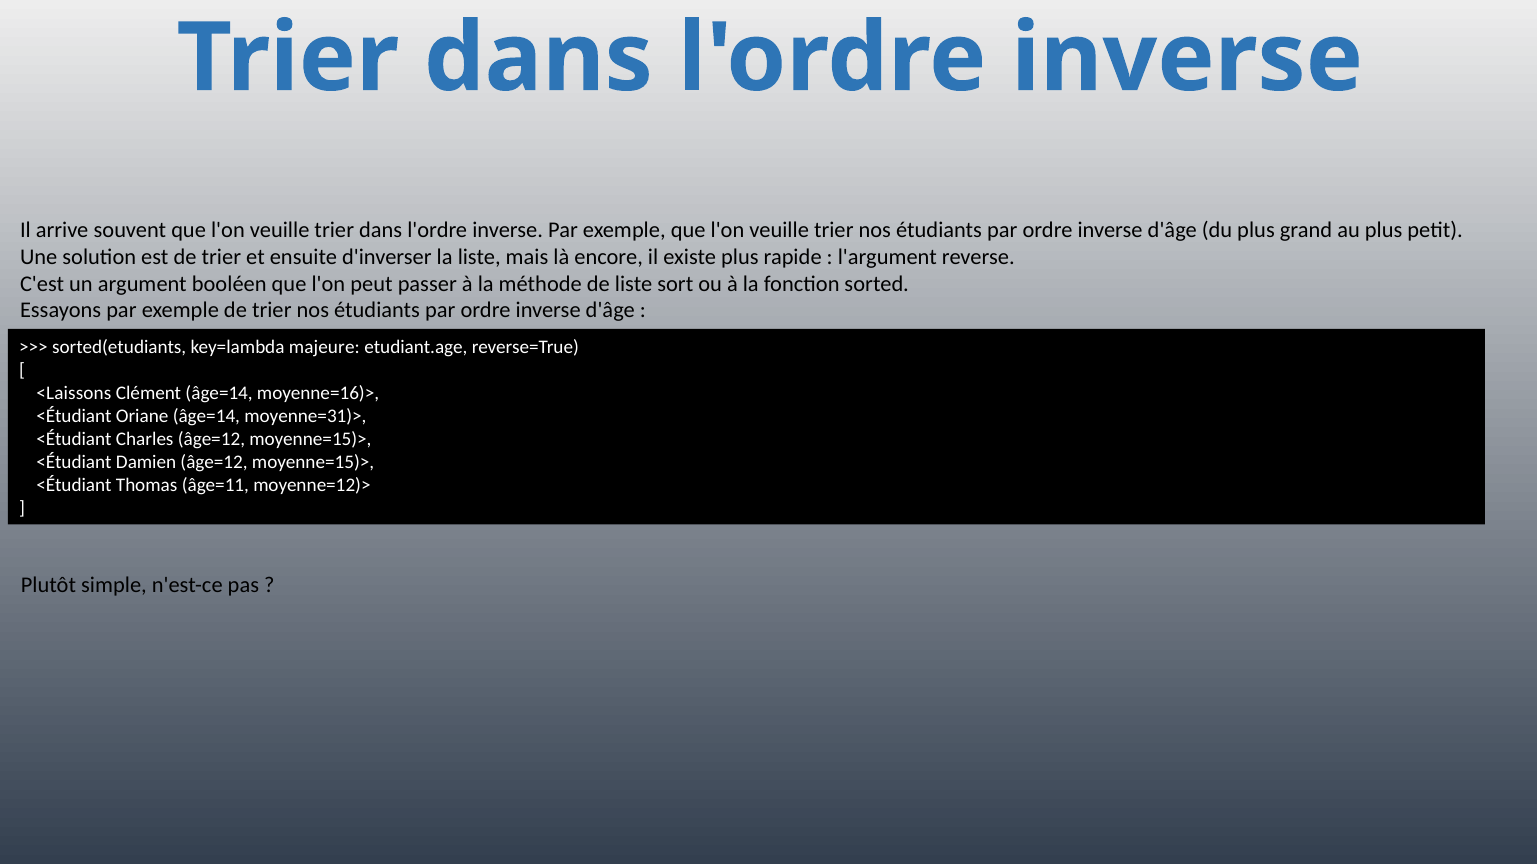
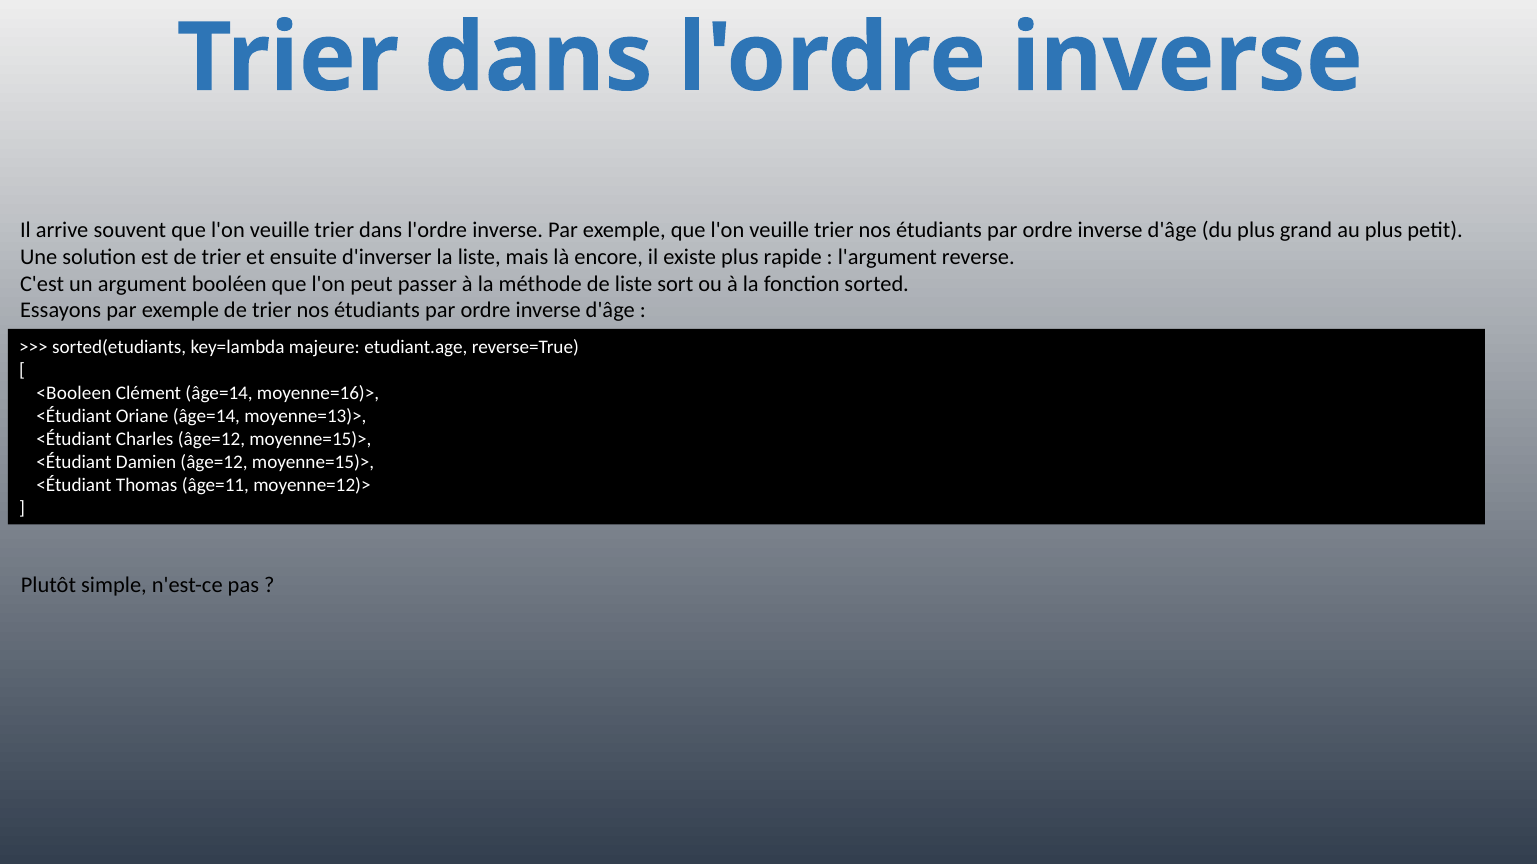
<Laissons: <Laissons -> <Booleen
moyenne=31)>: moyenne=31)> -> moyenne=13)>
